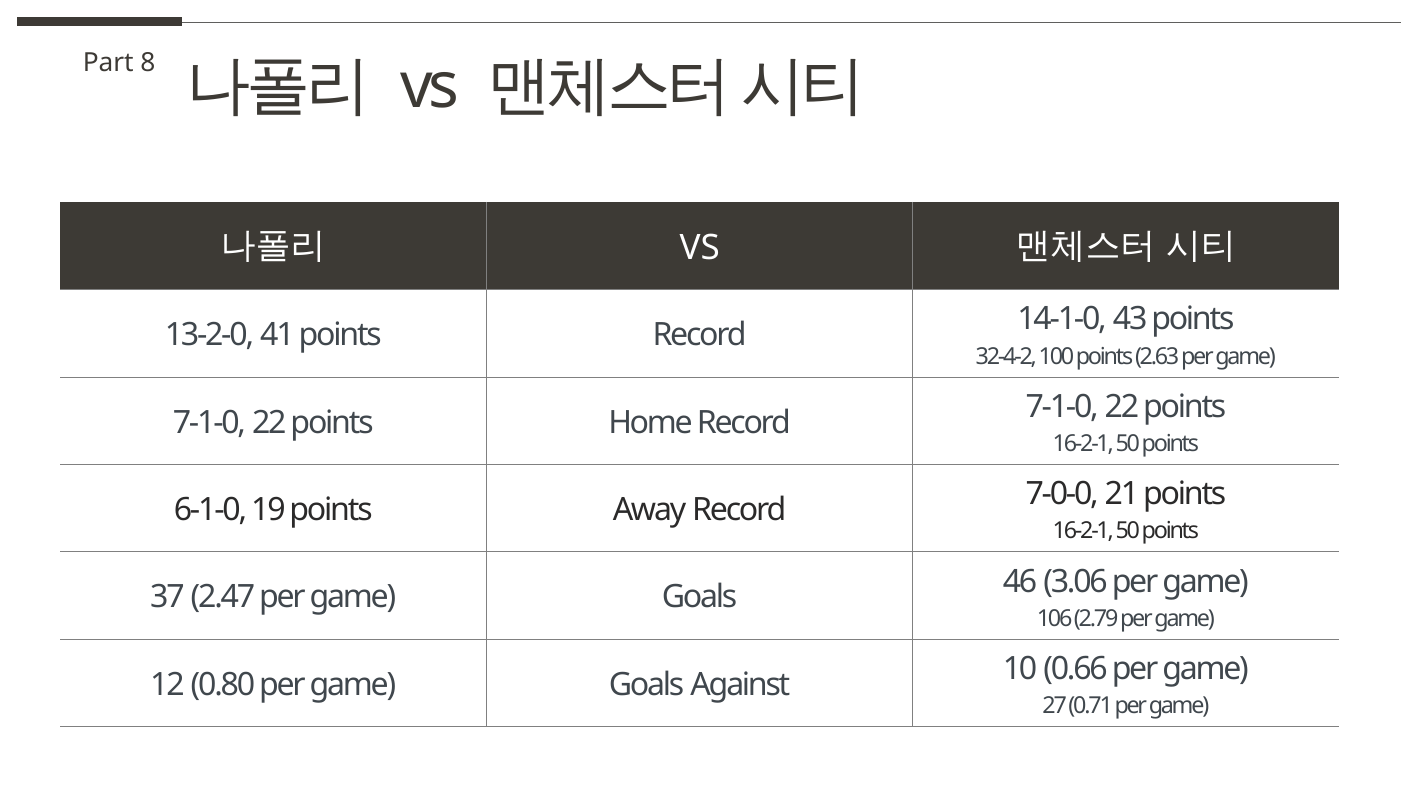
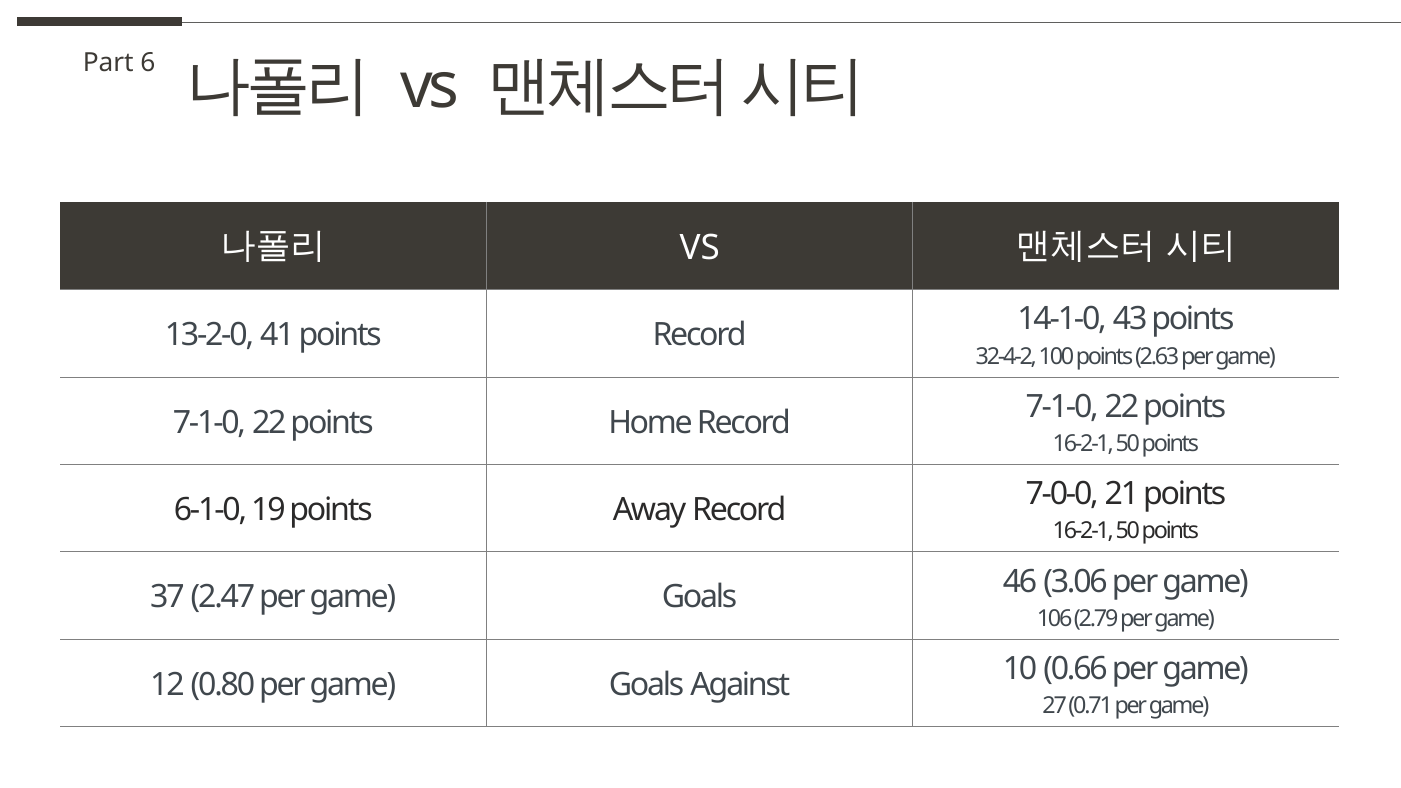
8: 8 -> 6
